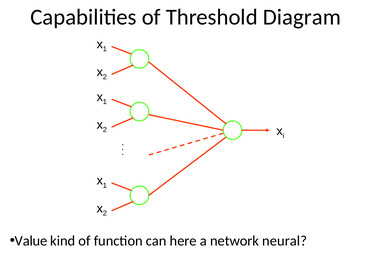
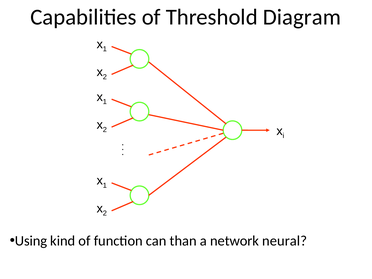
Value: Value -> Using
here: here -> than
